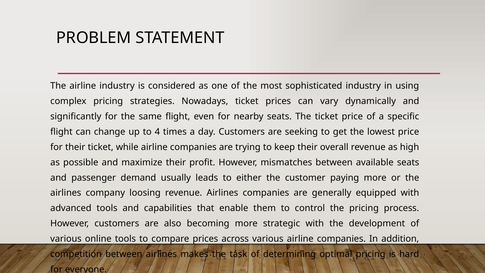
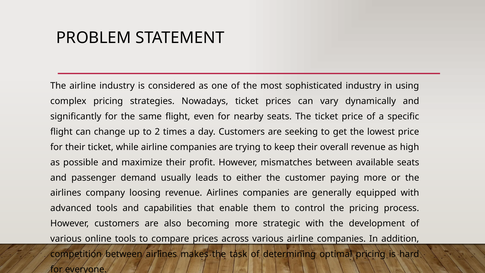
4: 4 -> 2
